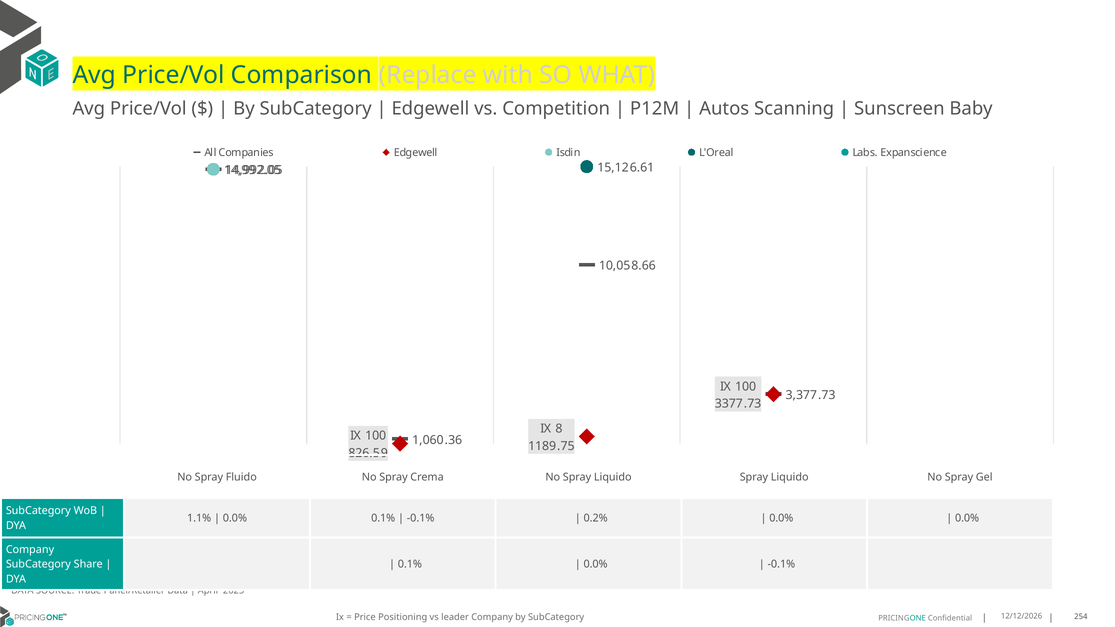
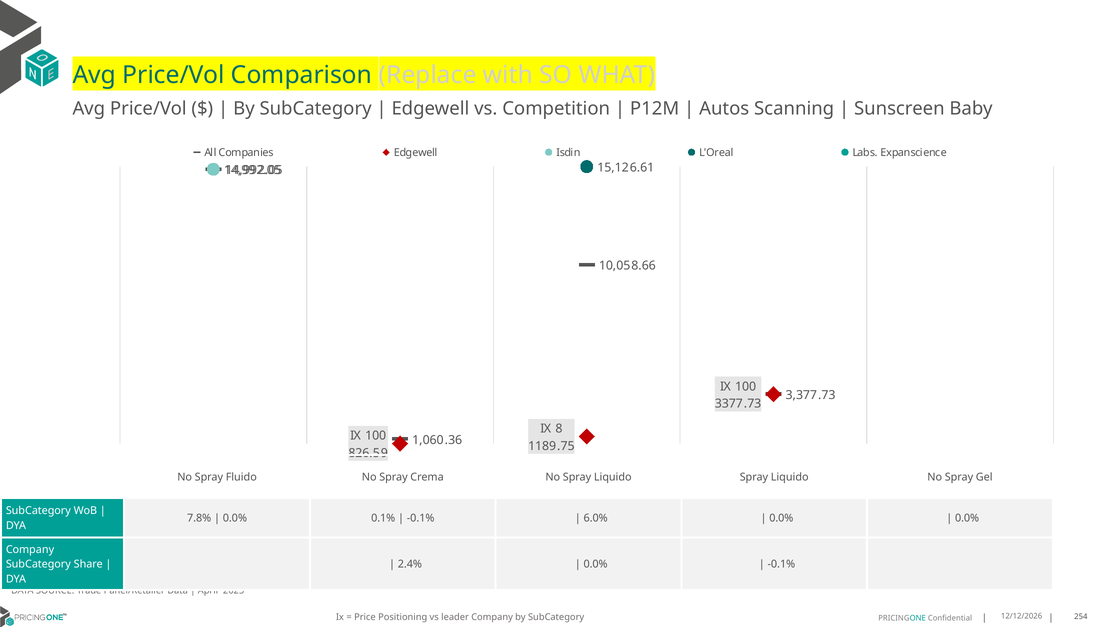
1.1%: 1.1% -> 7.8%
0.2%: 0.2% -> 6.0%
0.1% at (410, 565): 0.1% -> 2.4%
